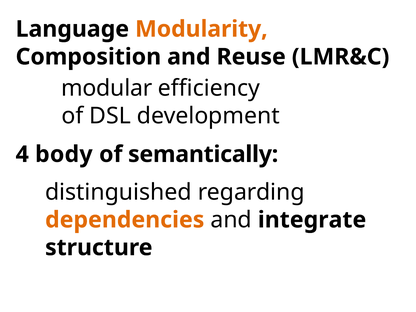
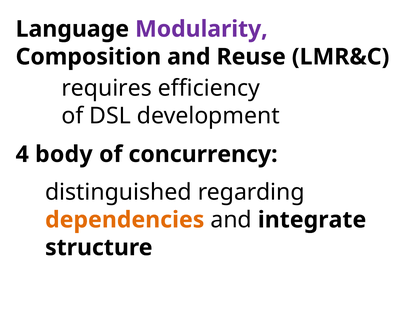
Modularity colour: orange -> purple
modular: modular -> requires
semantically: semantically -> concurrency
